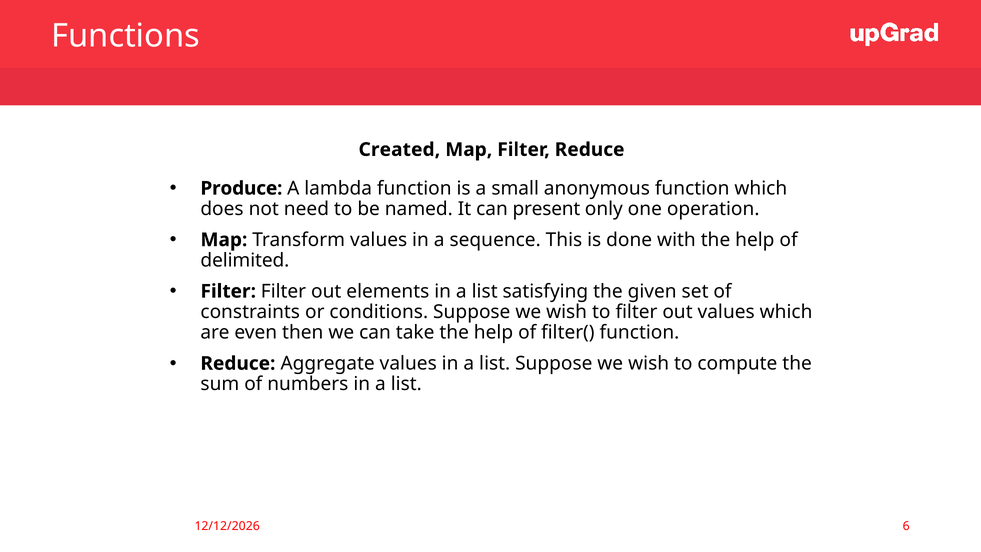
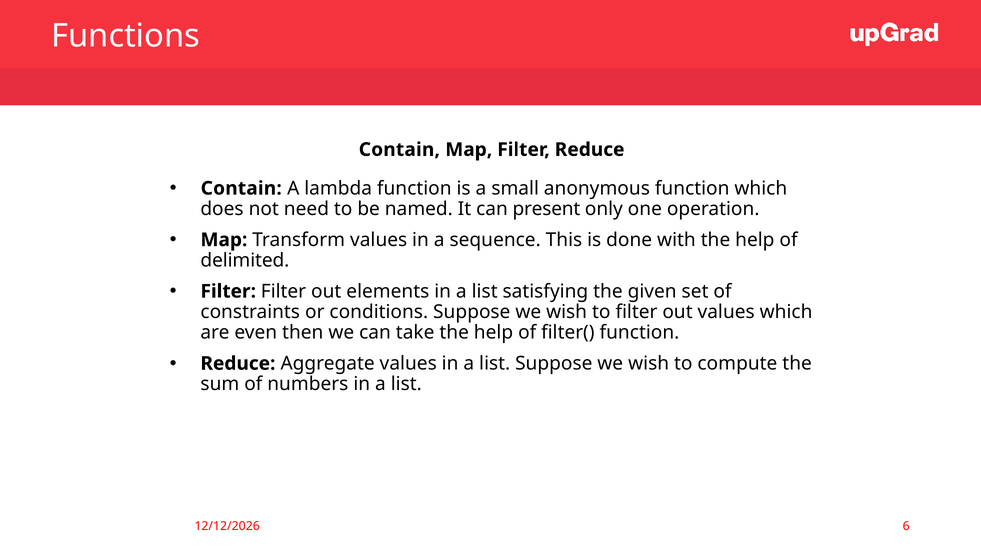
Created at (399, 150): Created -> Contain
Produce at (241, 188): Produce -> Contain
